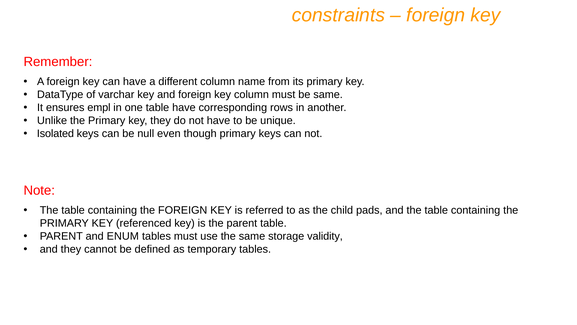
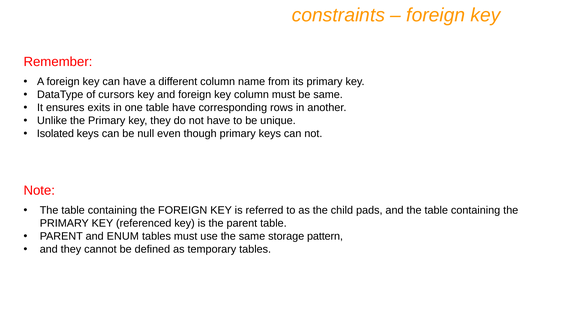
varchar: varchar -> cursors
empl: empl -> exits
validity: validity -> pattern
